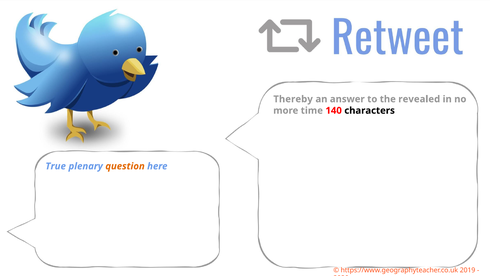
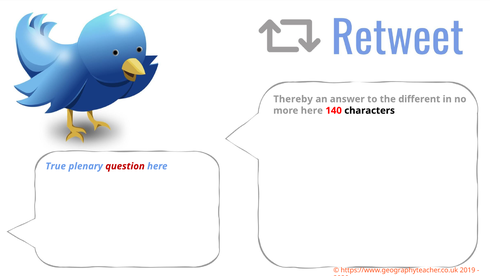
revealed: revealed -> different
more time: time -> here
question colour: orange -> red
